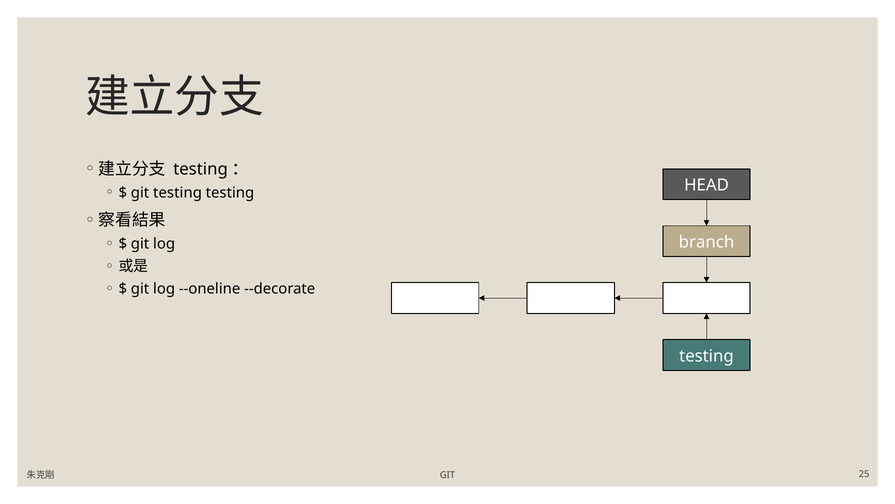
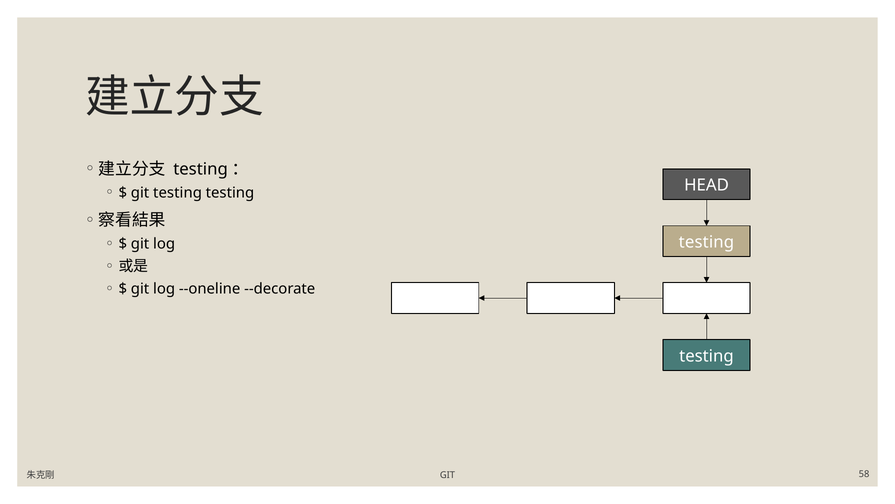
branch at (707, 242): branch -> testing
25: 25 -> 58
